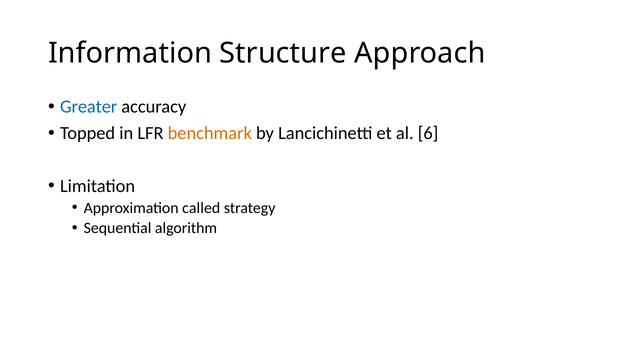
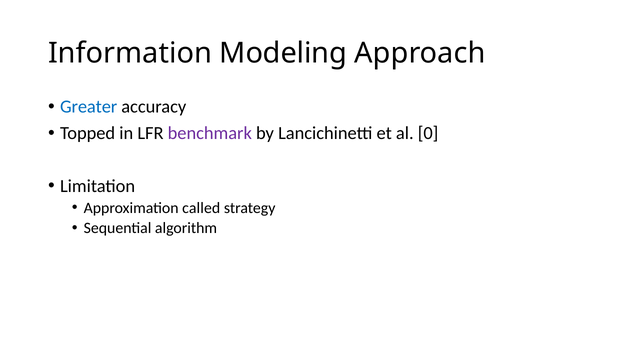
Structure: Structure -> Modeling
benchmark colour: orange -> purple
6: 6 -> 0
